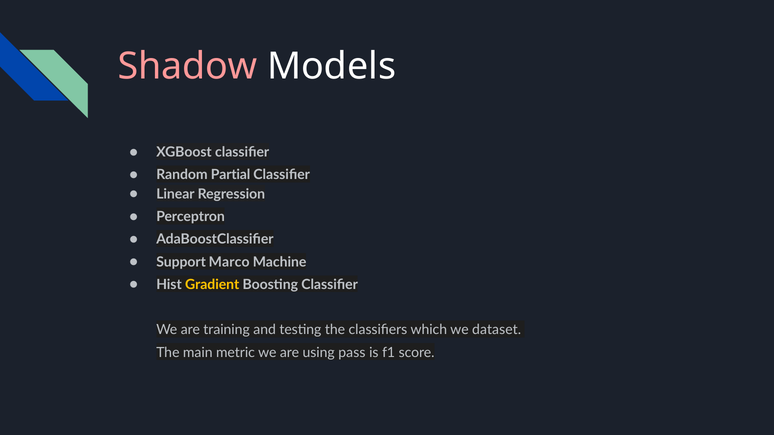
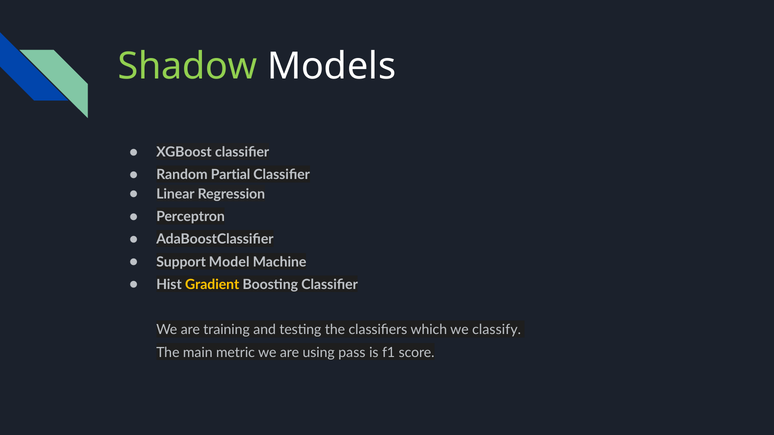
Shadow colour: pink -> light green
Marco: Marco -> Model
dataset: dataset -> classify
